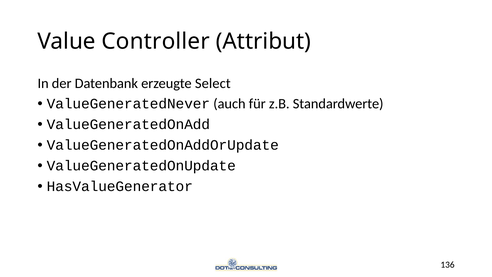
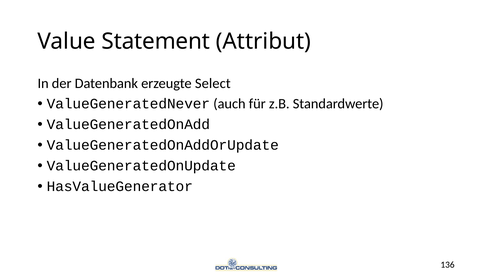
Controller: Controller -> Statement
